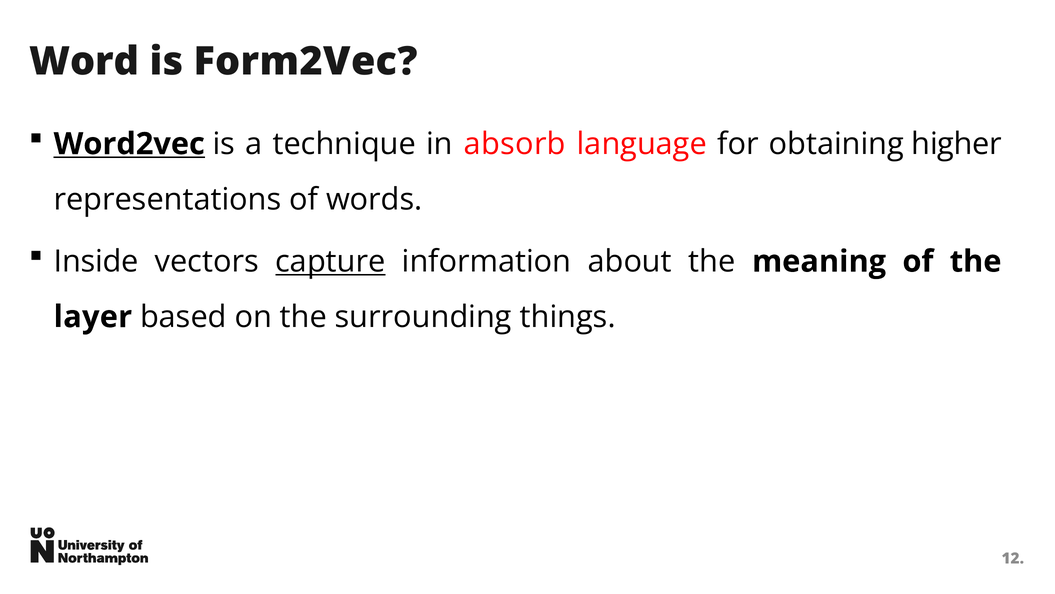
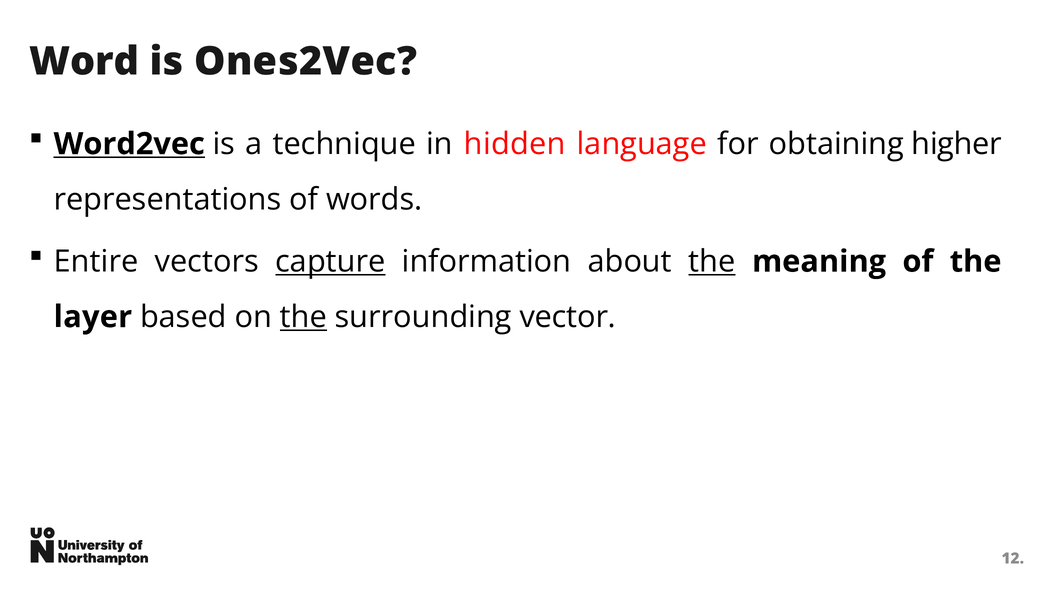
Form2Vec: Form2Vec -> Ones2Vec
absorb: absorb -> hidden
Inside: Inside -> Entire
the at (712, 261) underline: none -> present
the at (303, 317) underline: none -> present
things: things -> vector
